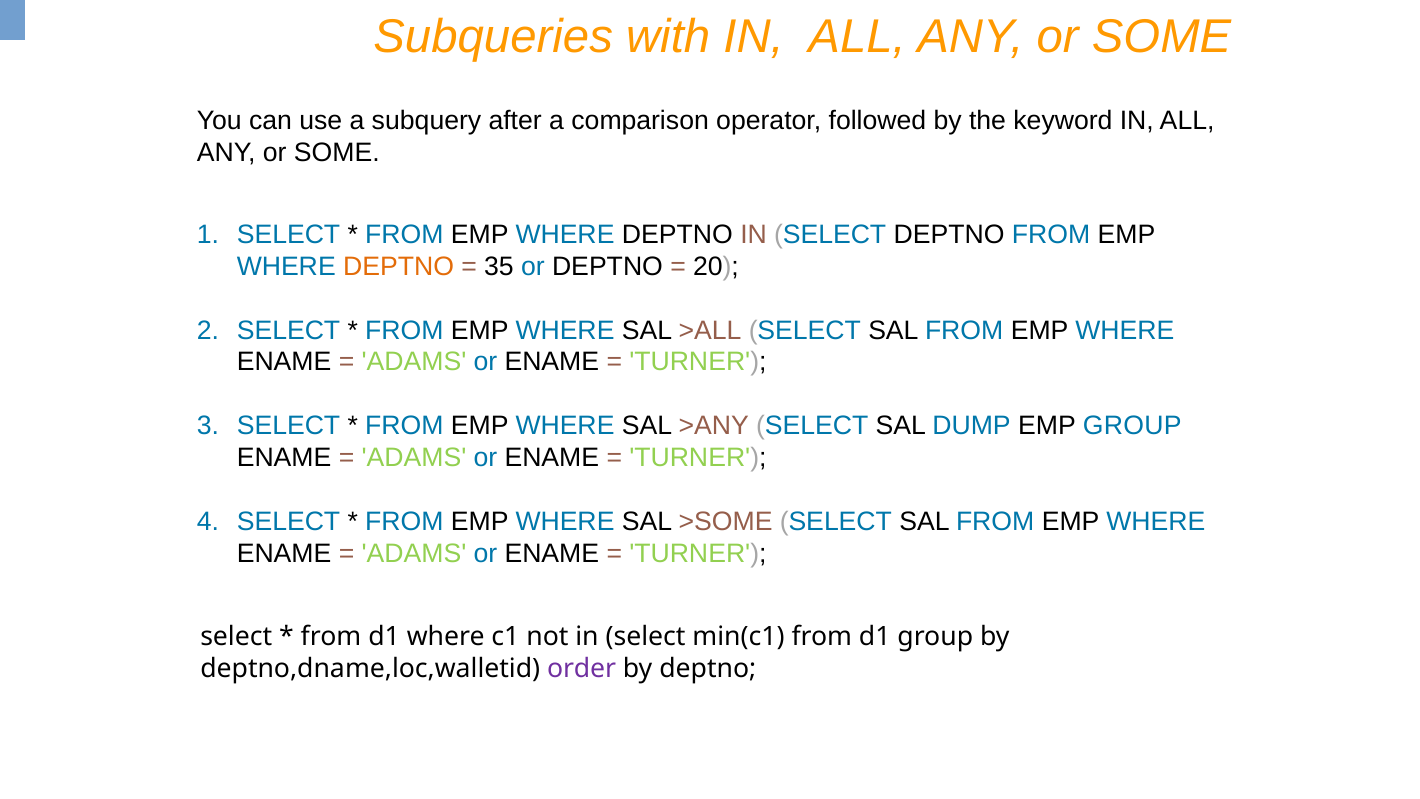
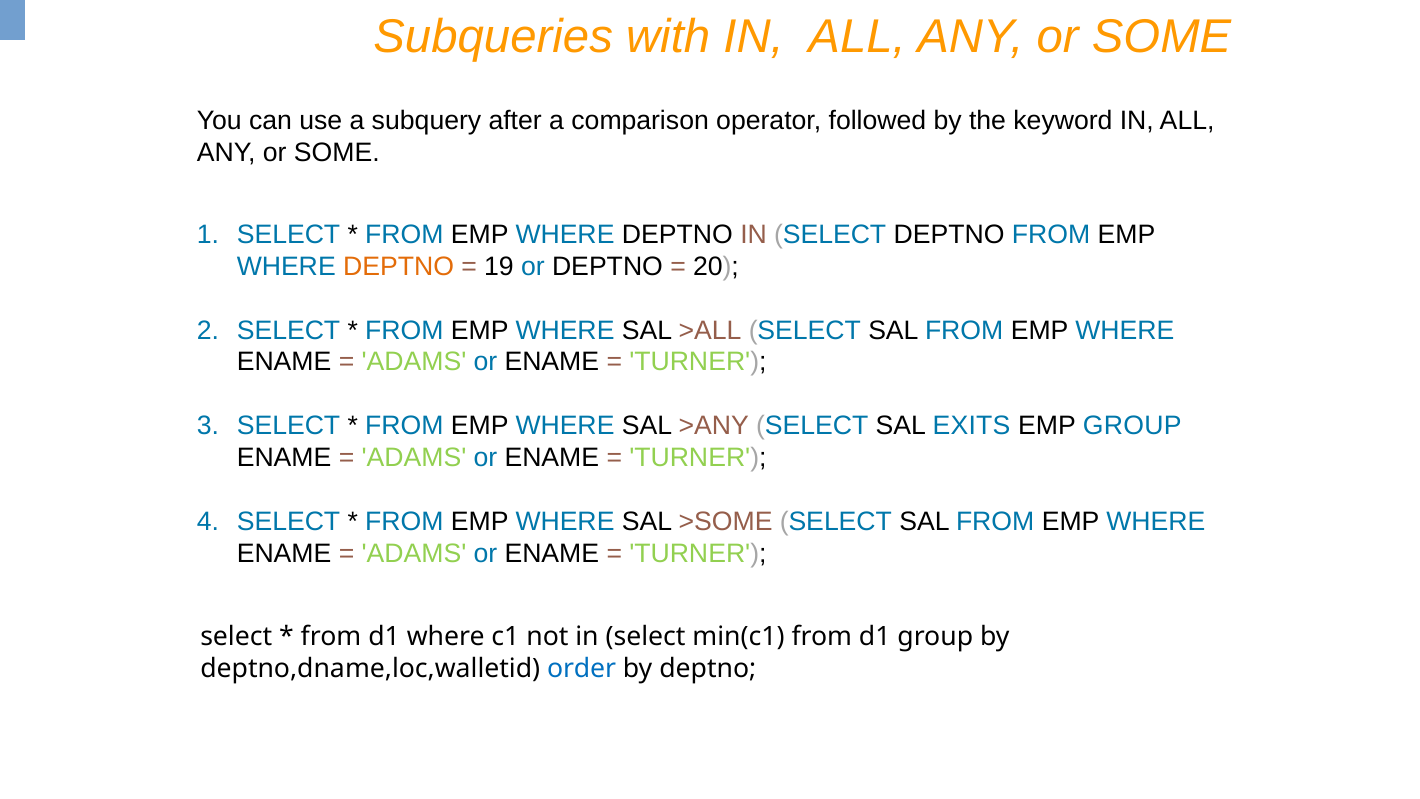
35: 35 -> 19
DUMP: DUMP -> EXITS
order colour: purple -> blue
